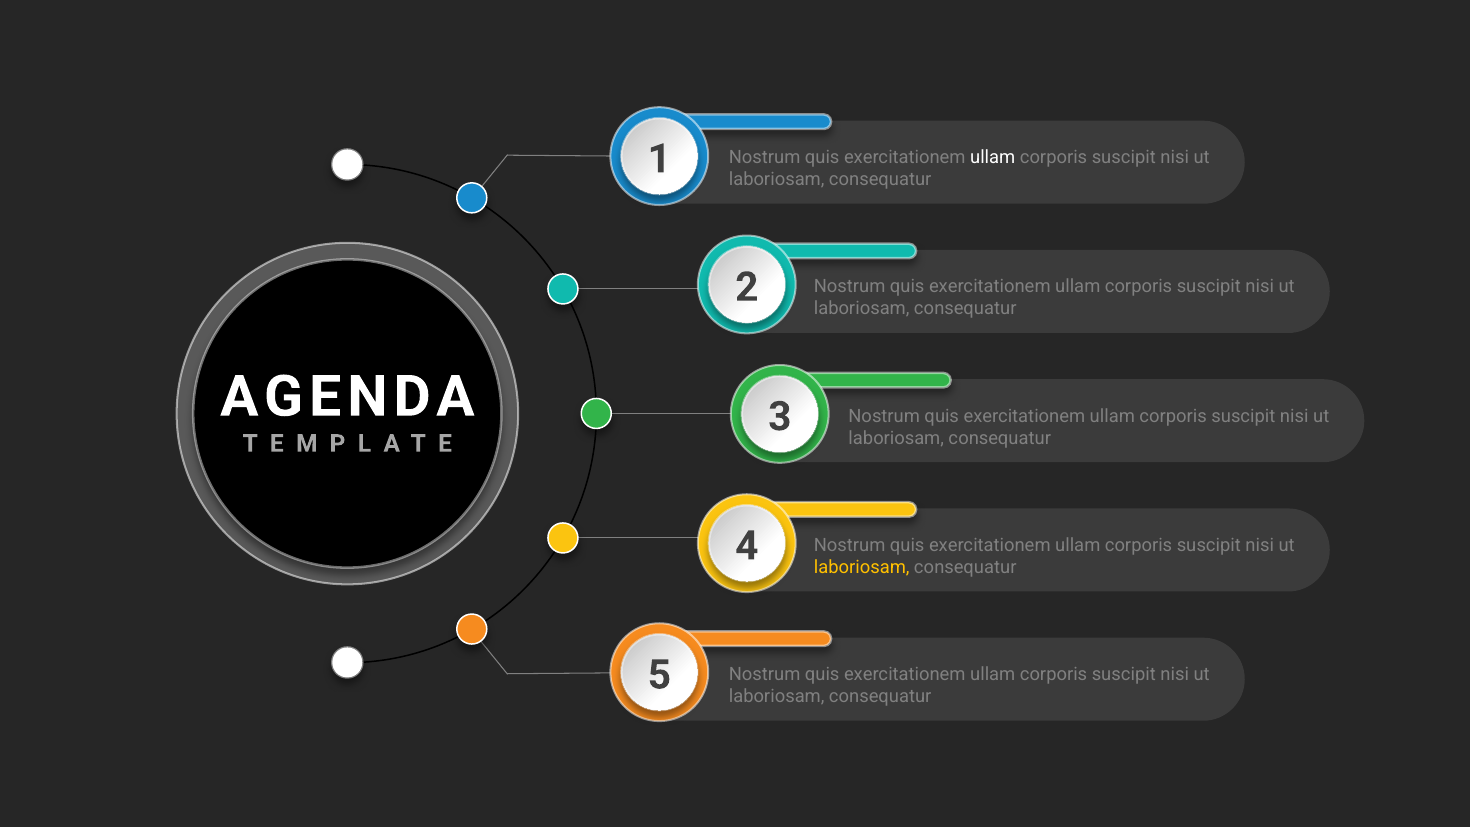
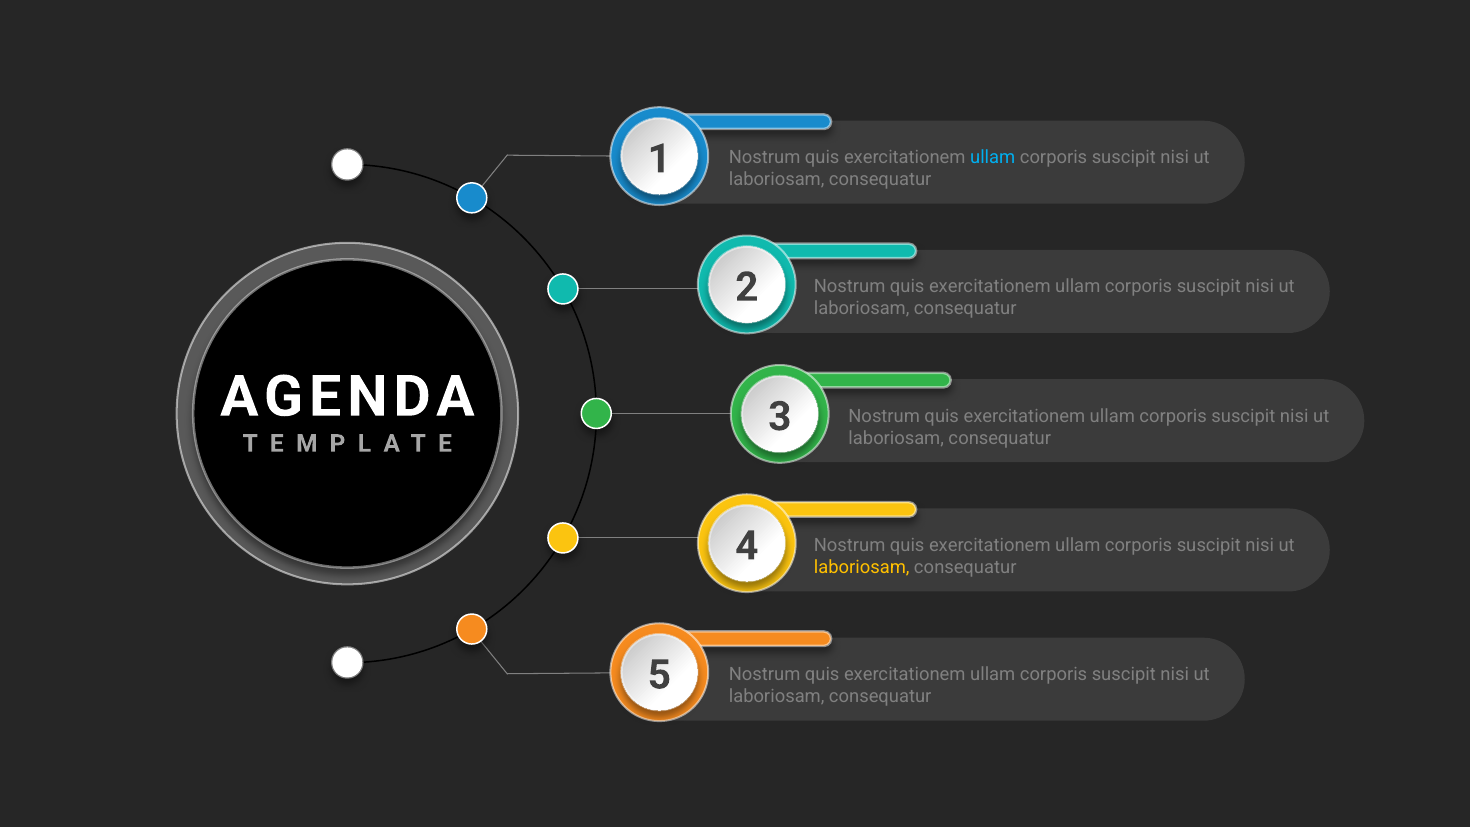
ullam at (993, 157) colour: white -> light blue
